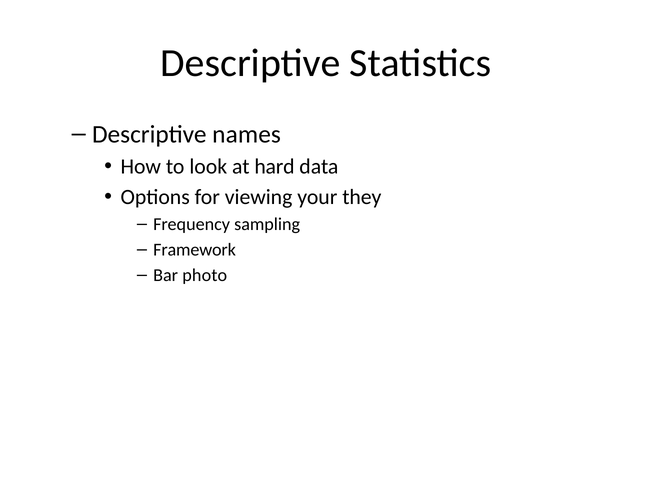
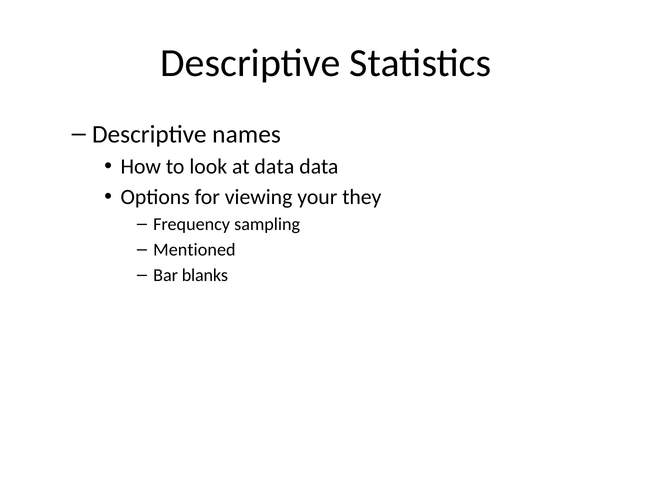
at hard: hard -> data
Framework: Framework -> Mentioned
photo: photo -> blanks
